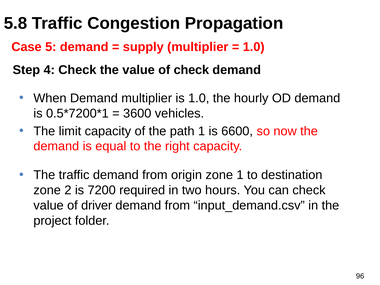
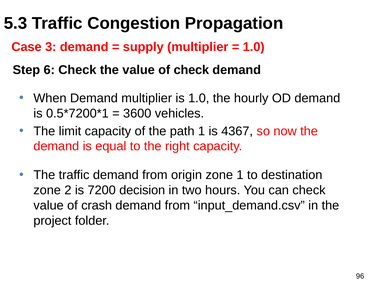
5.8: 5.8 -> 5.3
5: 5 -> 3
4: 4 -> 6
6600: 6600 -> 4367
required: required -> decision
driver: driver -> crash
